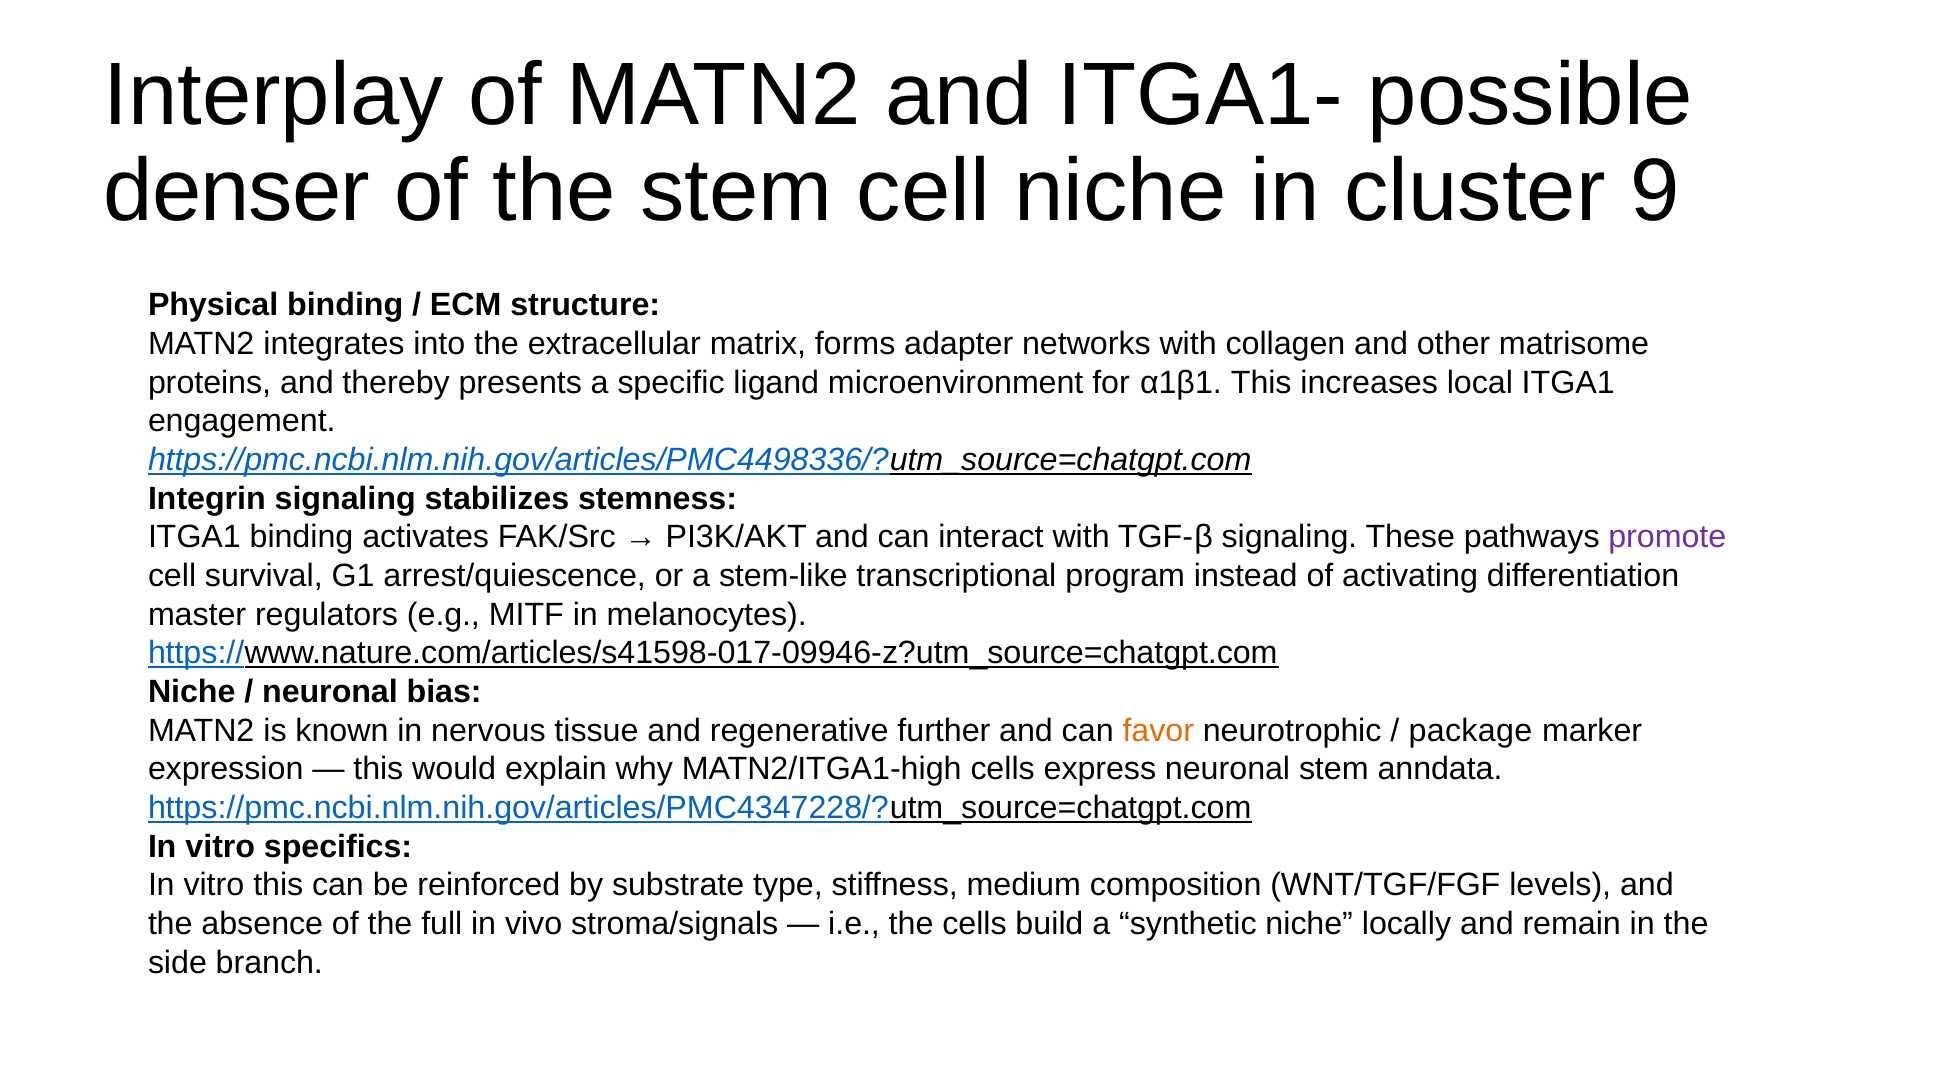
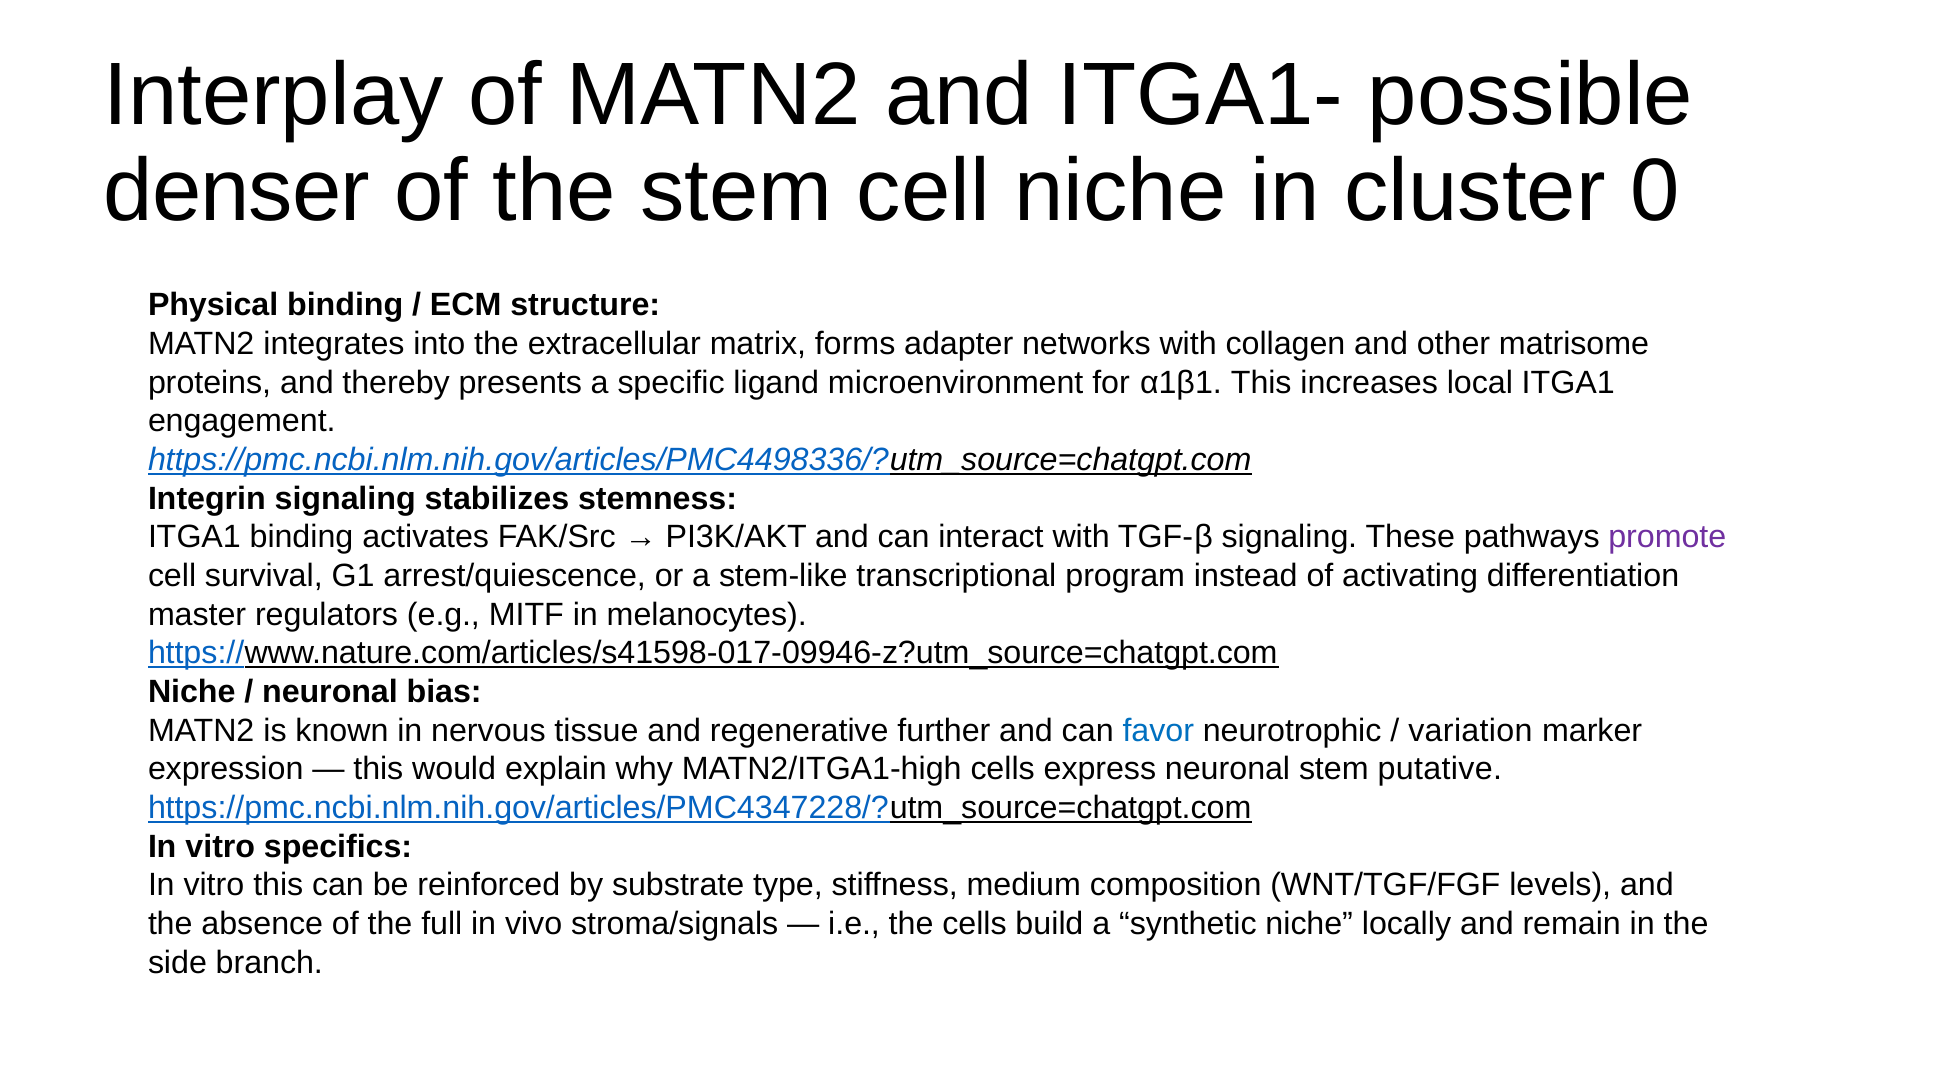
9: 9 -> 0
favor colour: orange -> blue
package: package -> variation
anndata: anndata -> putative
